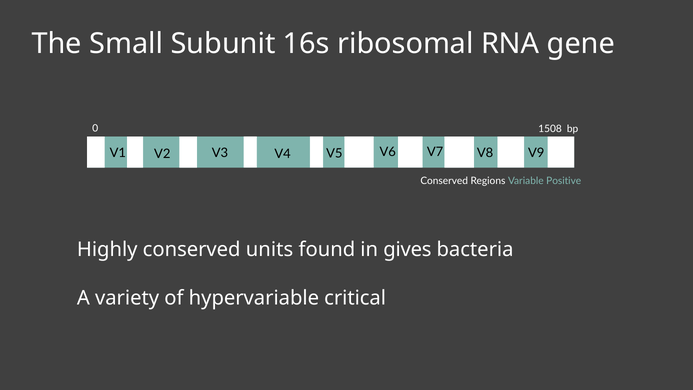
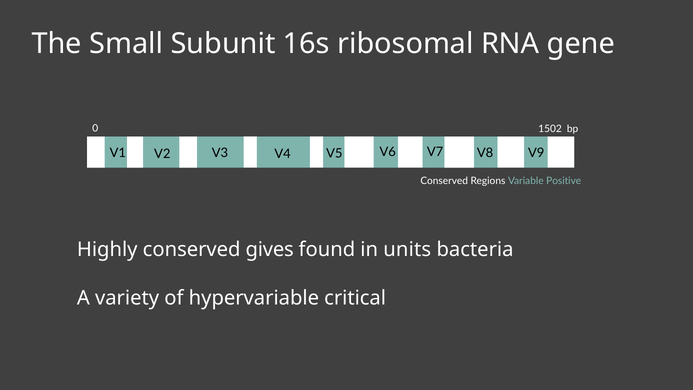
1508: 1508 -> 1502
units: units -> gives
gives: gives -> units
